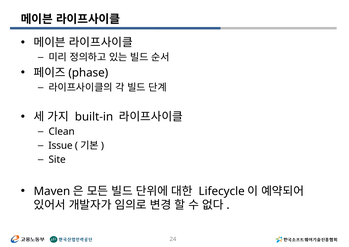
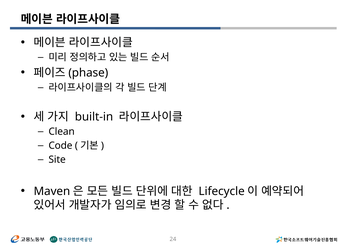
Issue: Issue -> Code
